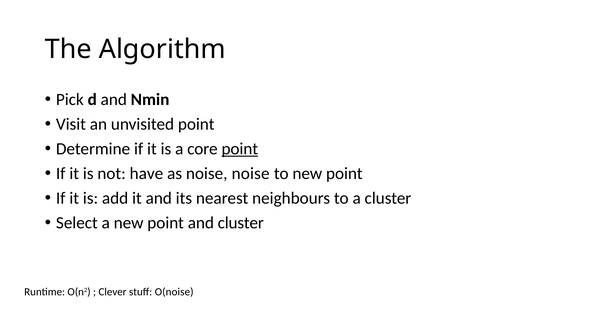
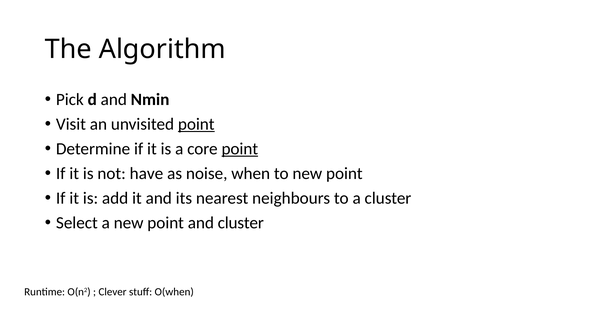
point at (196, 124) underline: none -> present
noise noise: noise -> when
O(noise: O(noise -> O(when
